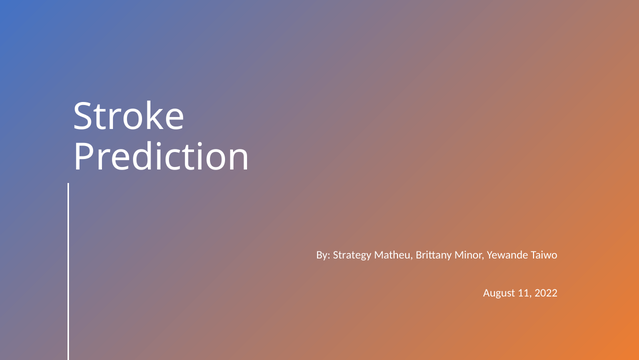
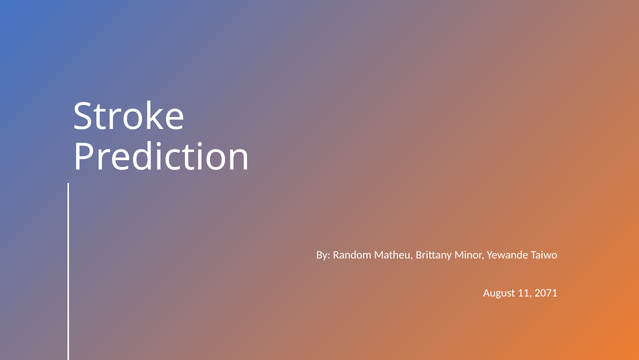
Strategy: Strategy -> Random
2022: 2022 -> 2071
